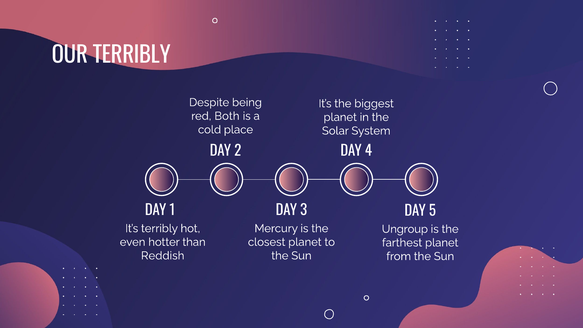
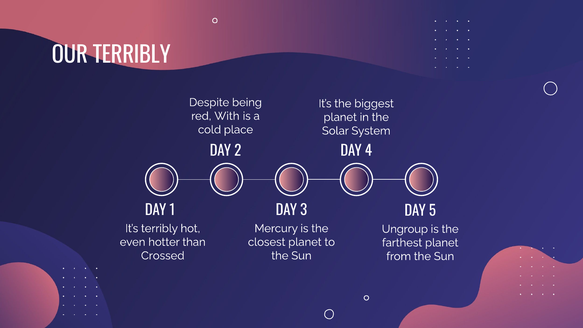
Both: Both -> With
Reddish: Reddish -> Crossed
